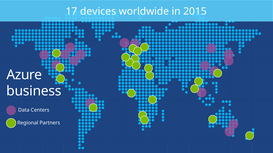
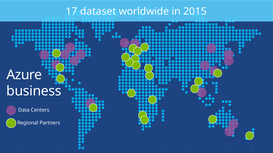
devices: devices -> dataset
